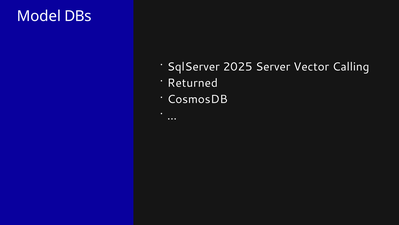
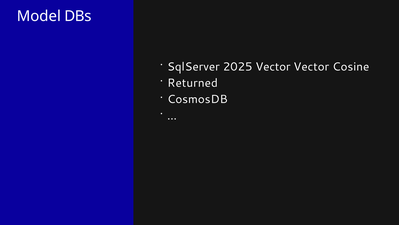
2025 Server: Server -> Vector
Calling: Calling -> Cosine
